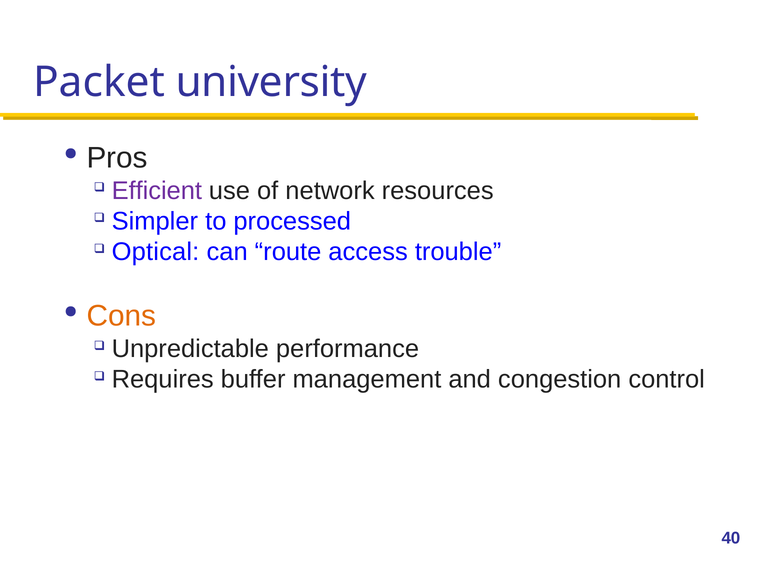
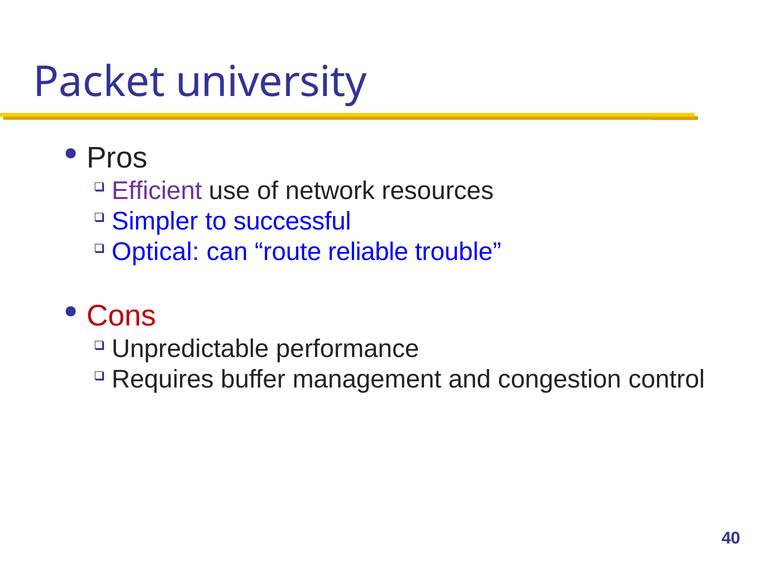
processed: processed -> successful
access: access -> reliable
Cons colour: orange -> red
